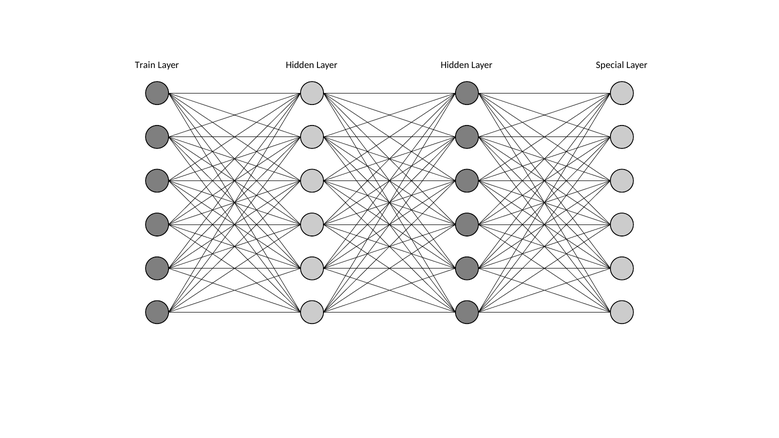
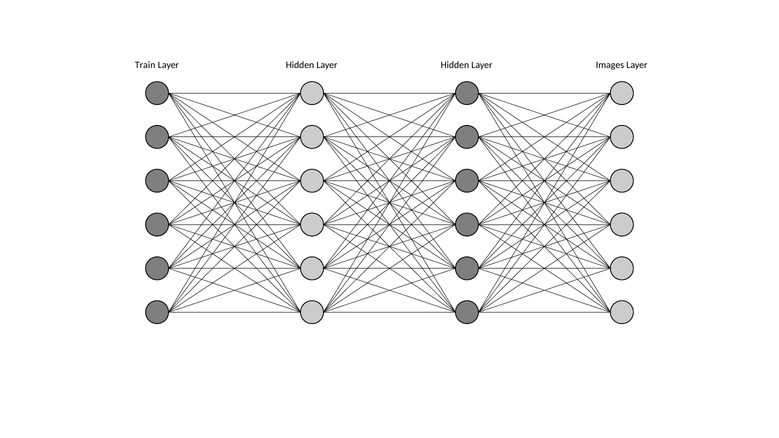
Special: Special -> Images
